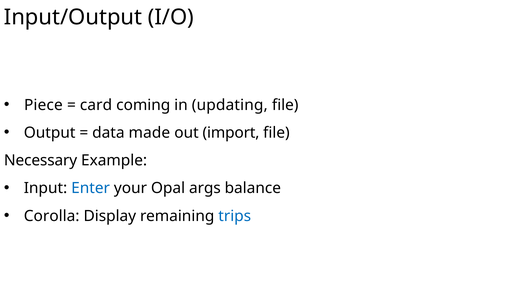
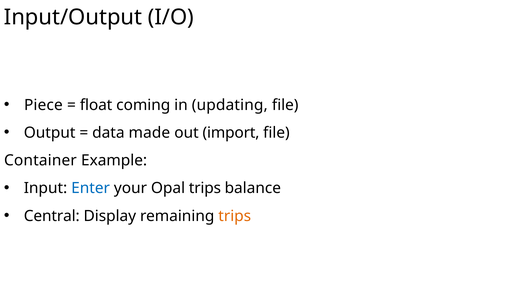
card: card -> float
Necessary: Necessary -> Container
Opal args: args -> trips
Corolla: Corolla -> Central
trips at (235, 216) colour: blue -> orange
